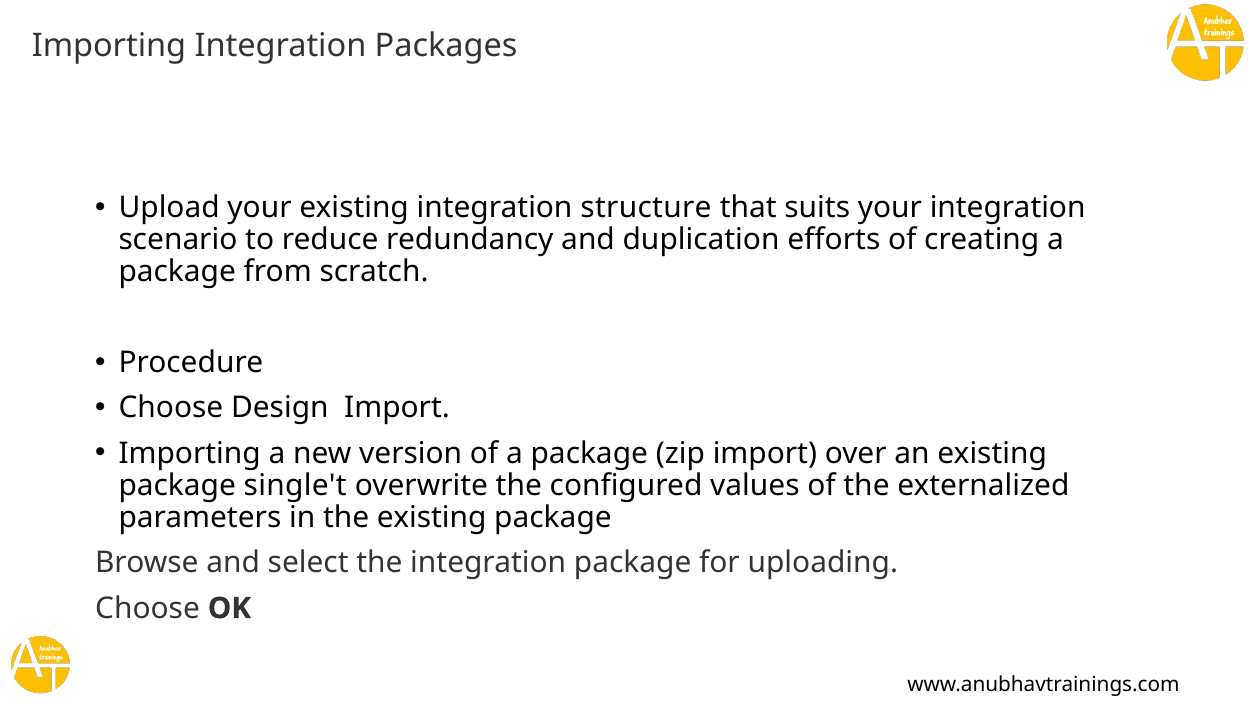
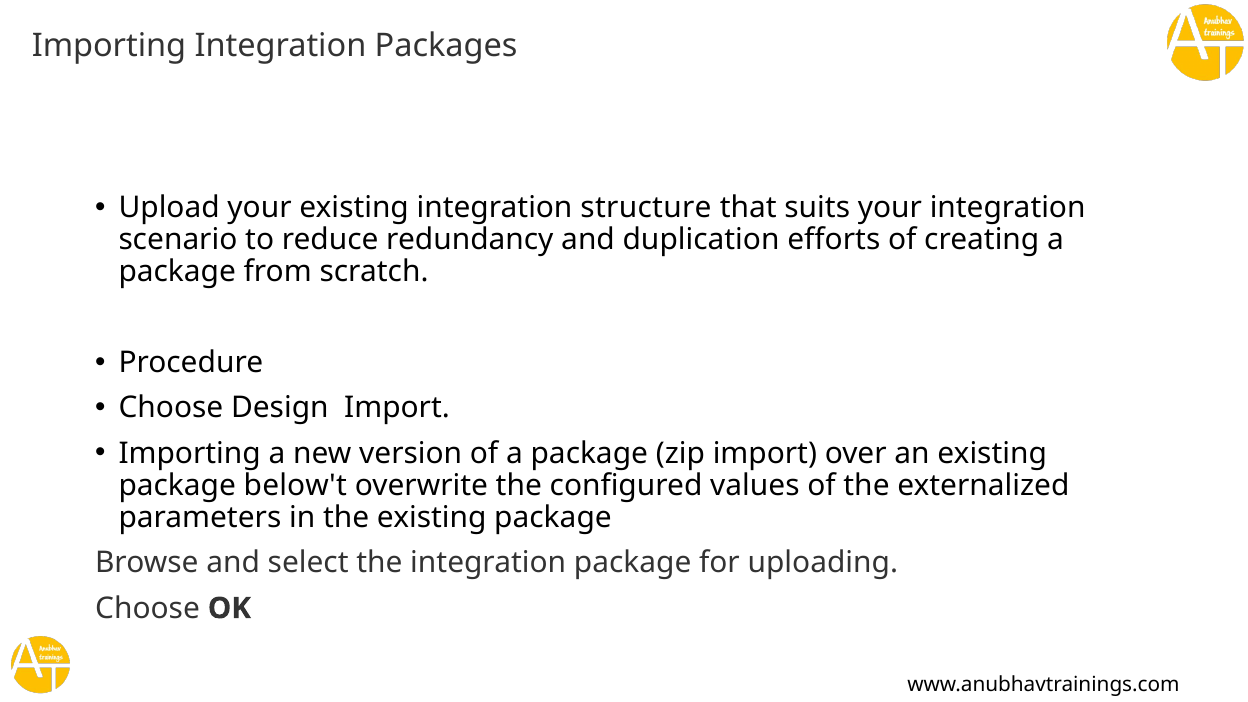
single't: single't -> below't
